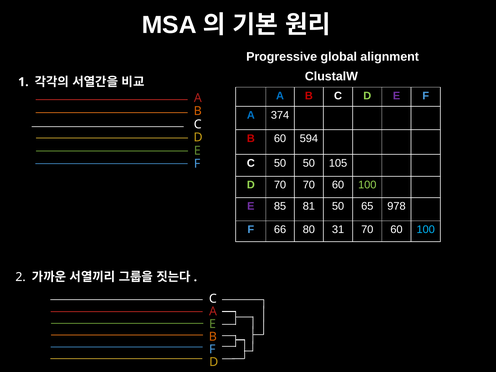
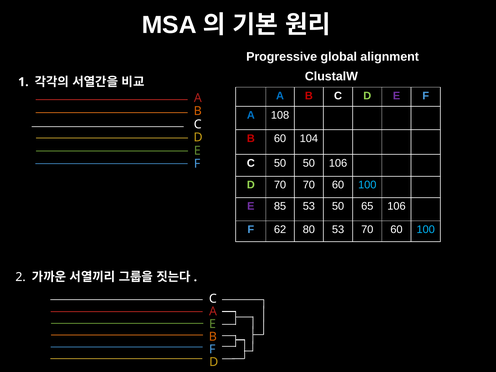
374: 374 -> 108
594: 594 -> 104
50 105: 105 -> 106
100 at (367, 185) colour: light green -> light blue
85 81: 81 -> 53
65 978: 978 -> 106
66: 66 -> 62
80 31: 31 -> 53
